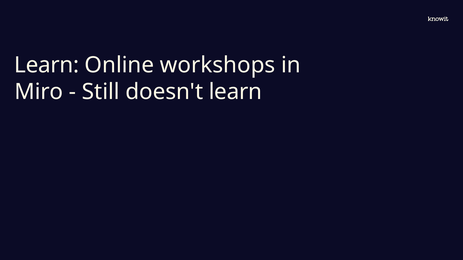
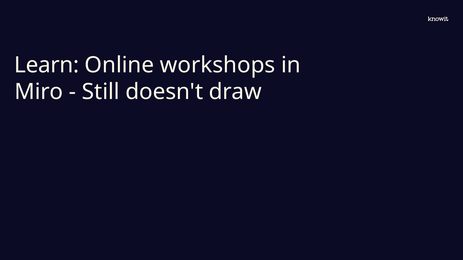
doesn't learn: learn -> draw
